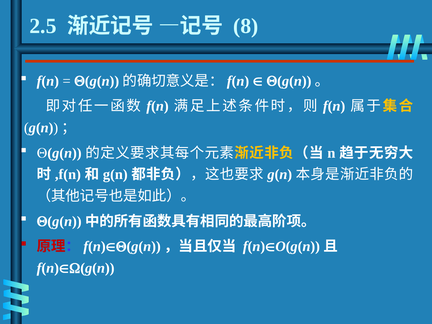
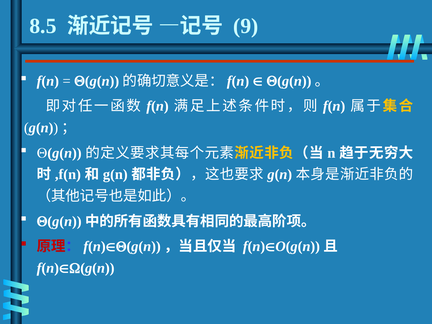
2.5: 2.5 -> 8.5
8: 8 -> 9
